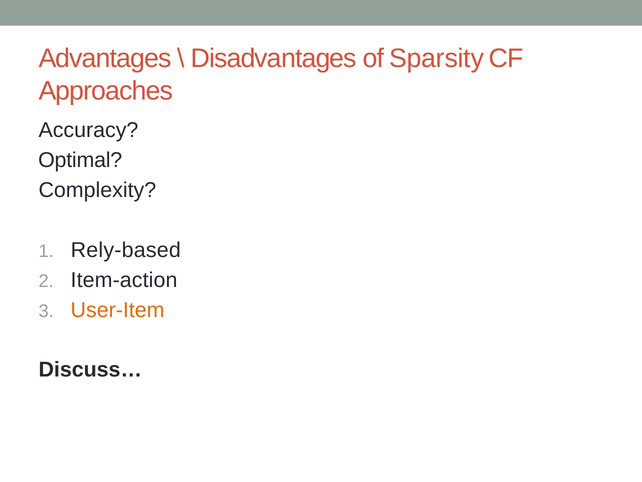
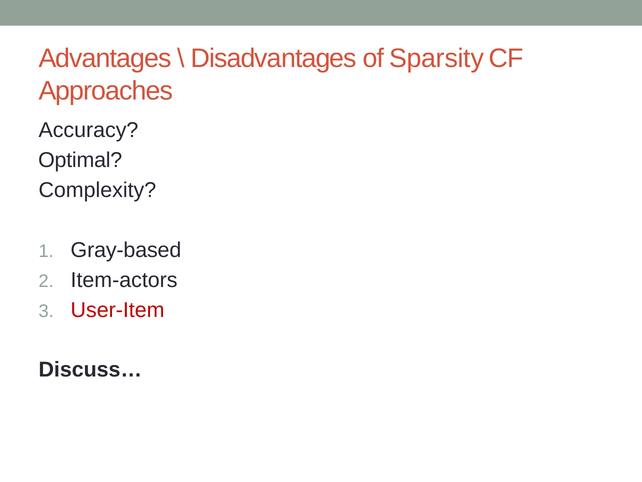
Rely-based: Rely-based -> Gray-based
Item-action: Item-action -> Item-actors
User-Item colour: orange -> red
